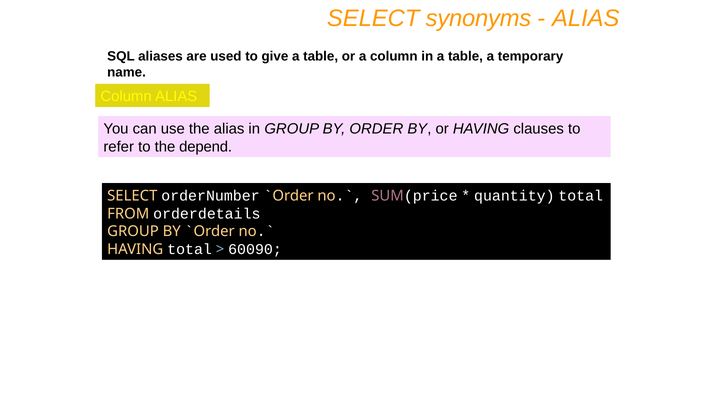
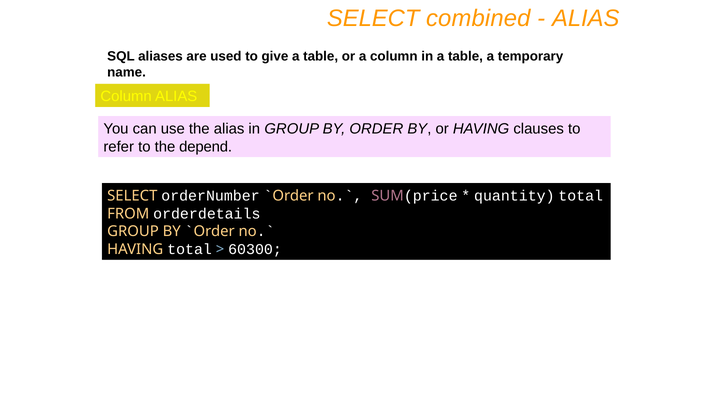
synonyms: synonyms -> combined
60090: 60090 -> 60300
